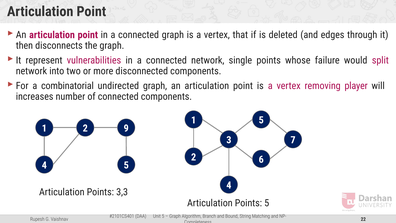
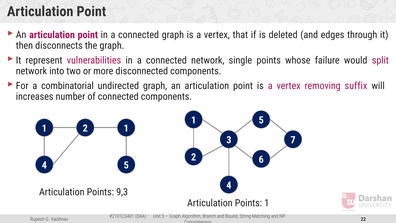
player: player -> suffix
2 9: 9 -> 1
3,3: 3,3 -> 9,3
Points 5: 5 -> 1
